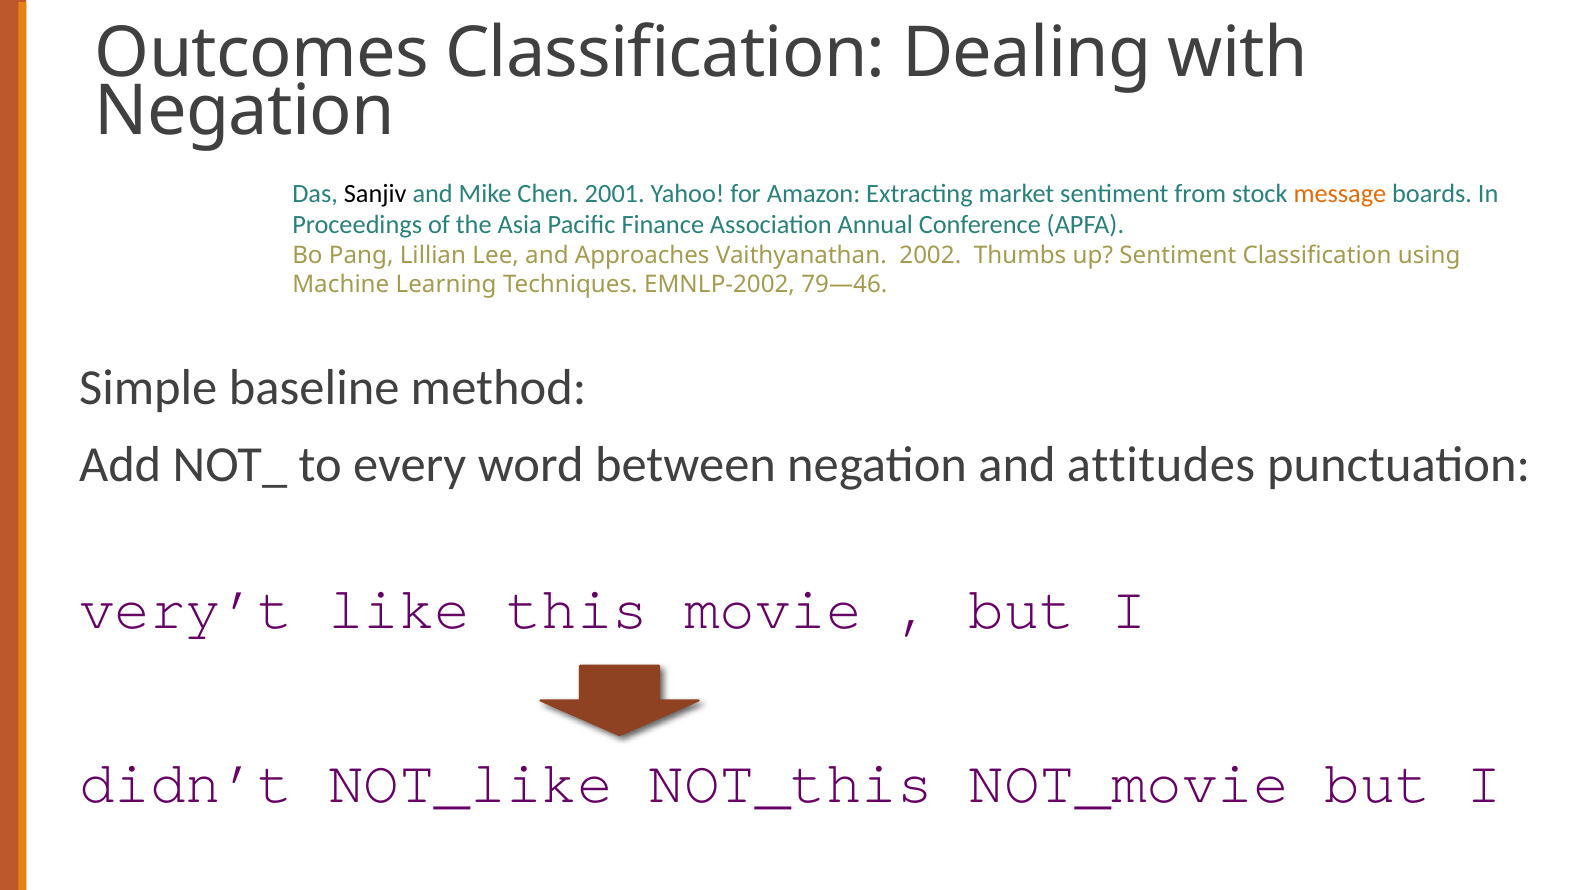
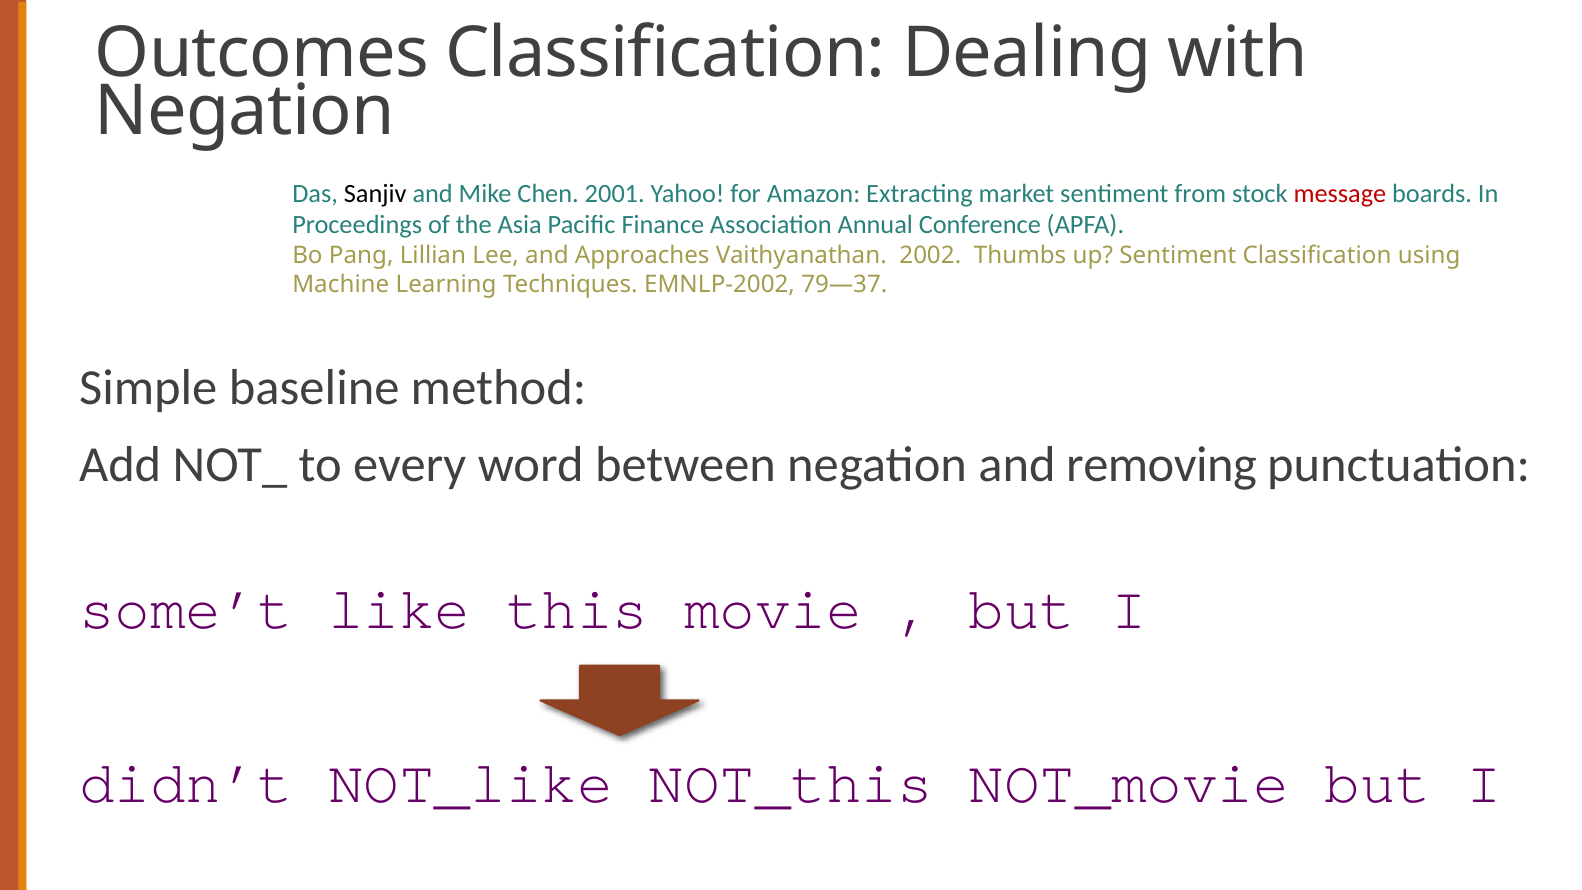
message colour: orange -> red
79—46: 79—46 -> 79—37
attitudes: attitudes -> removing
very’t: very’t -> some’t
